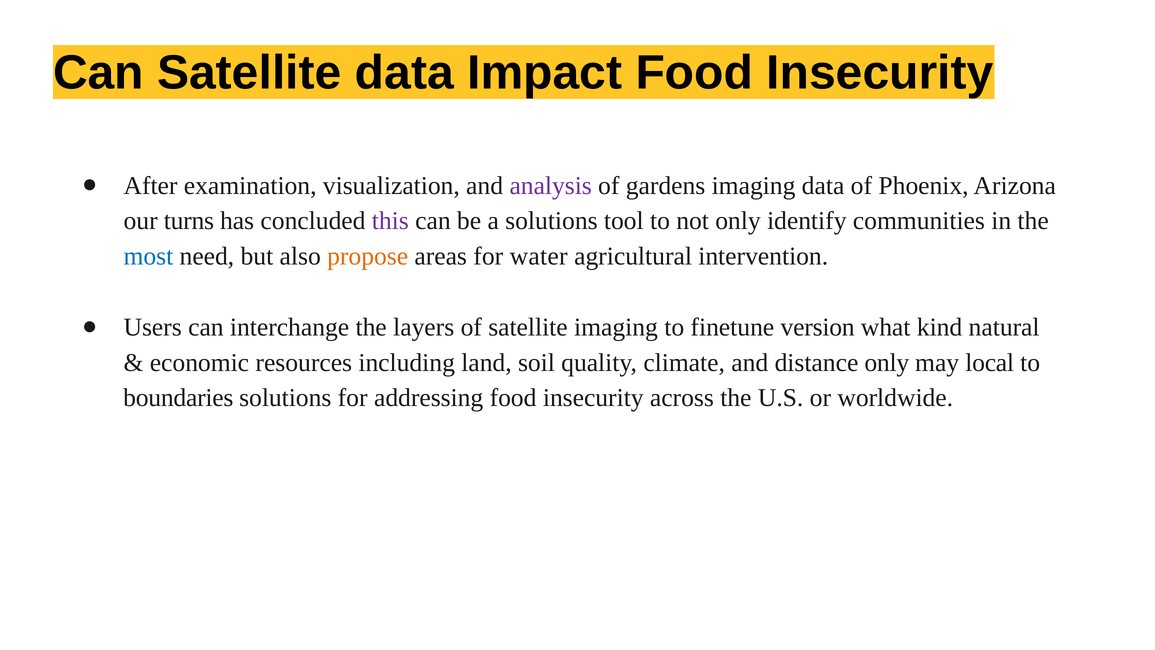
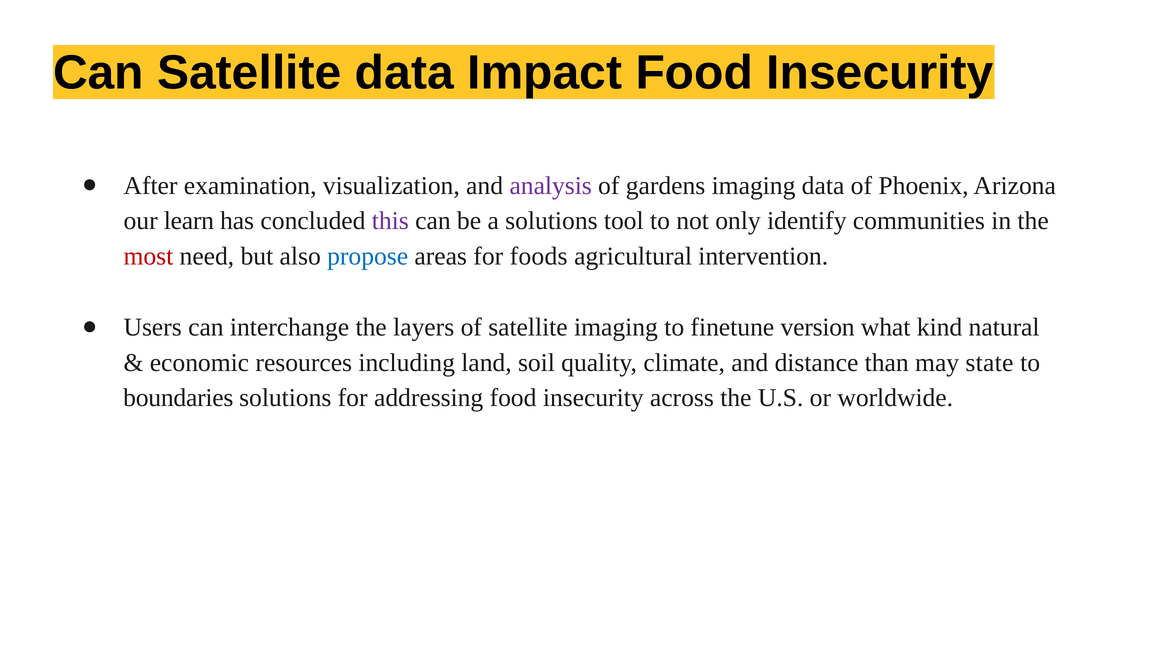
turns: turns -> learn
most colour: blue -> red
propose colour: orange -> blue
water: water -> foods
distance only: only -> than
local: local -> state
